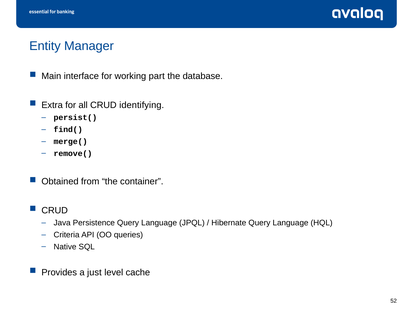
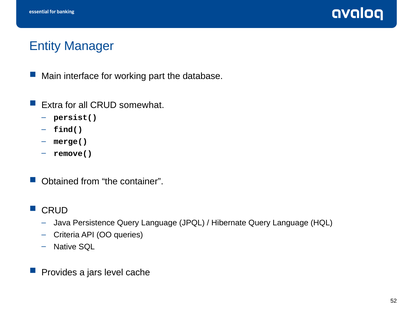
identifying: identifying -> somewhat
just: just -> jars
